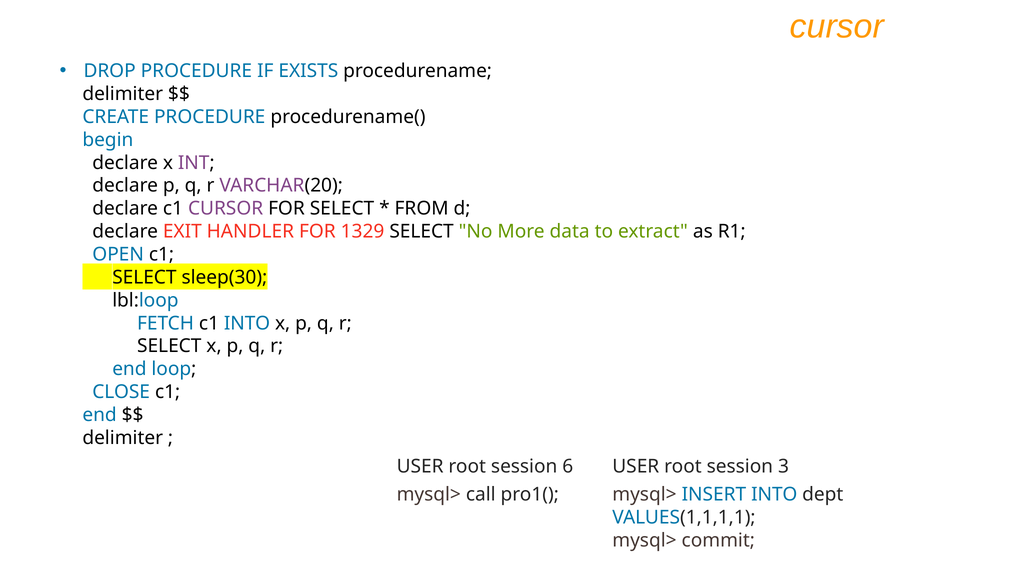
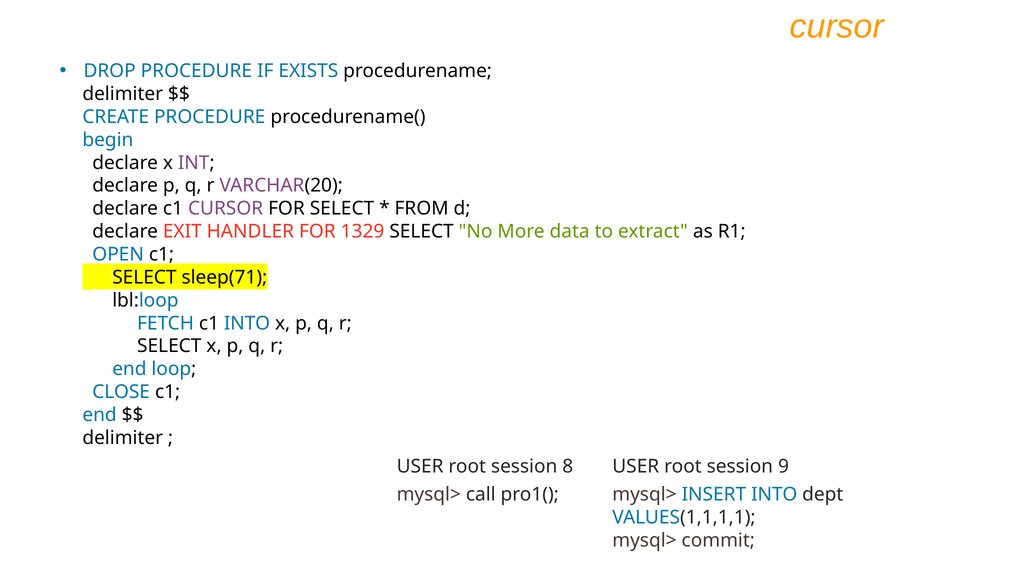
sleep(30: sleep(30 -> sleep(71
6: 6 -> 8
3: 3 -> 9
